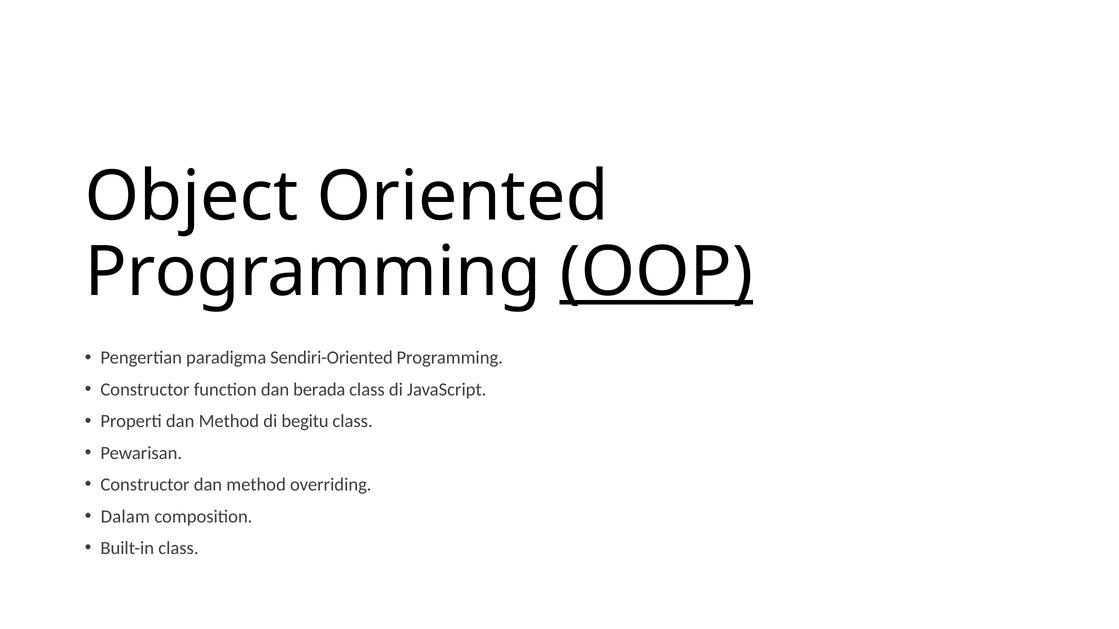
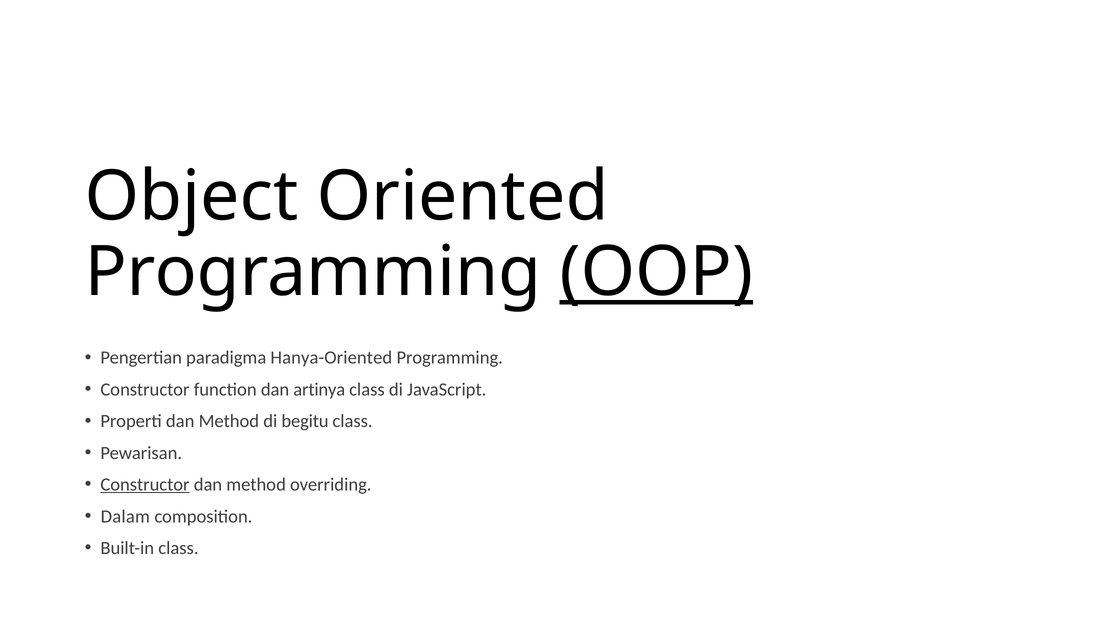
Sendiri-Oriented: Sendiri-Oriented -> Hanya-Oriented
berada: berada -> artinya
Constructor at (145, 485) underline: none -> present
